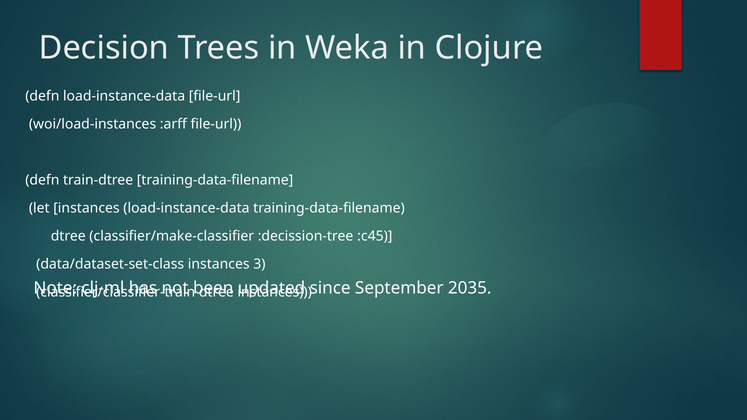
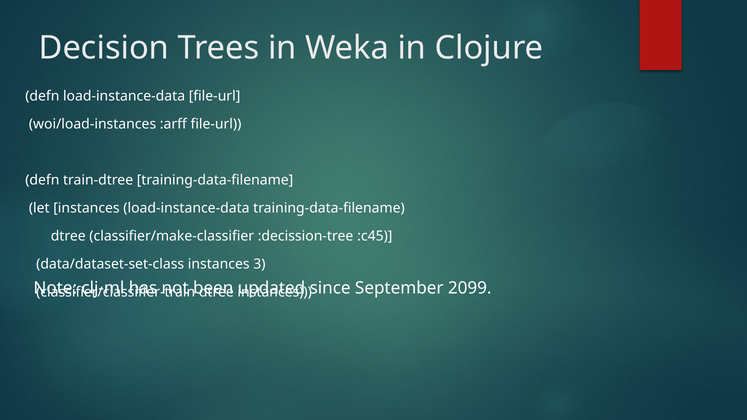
2035: 2035 -> 2099
